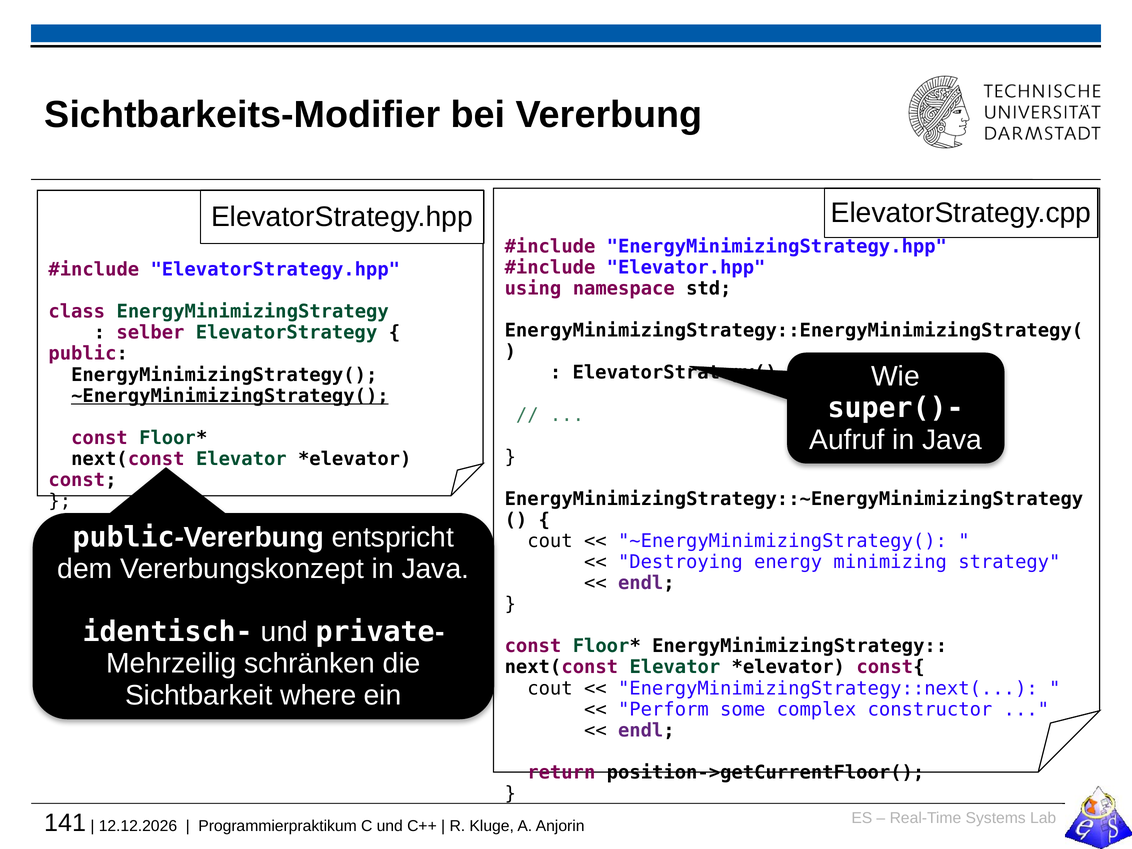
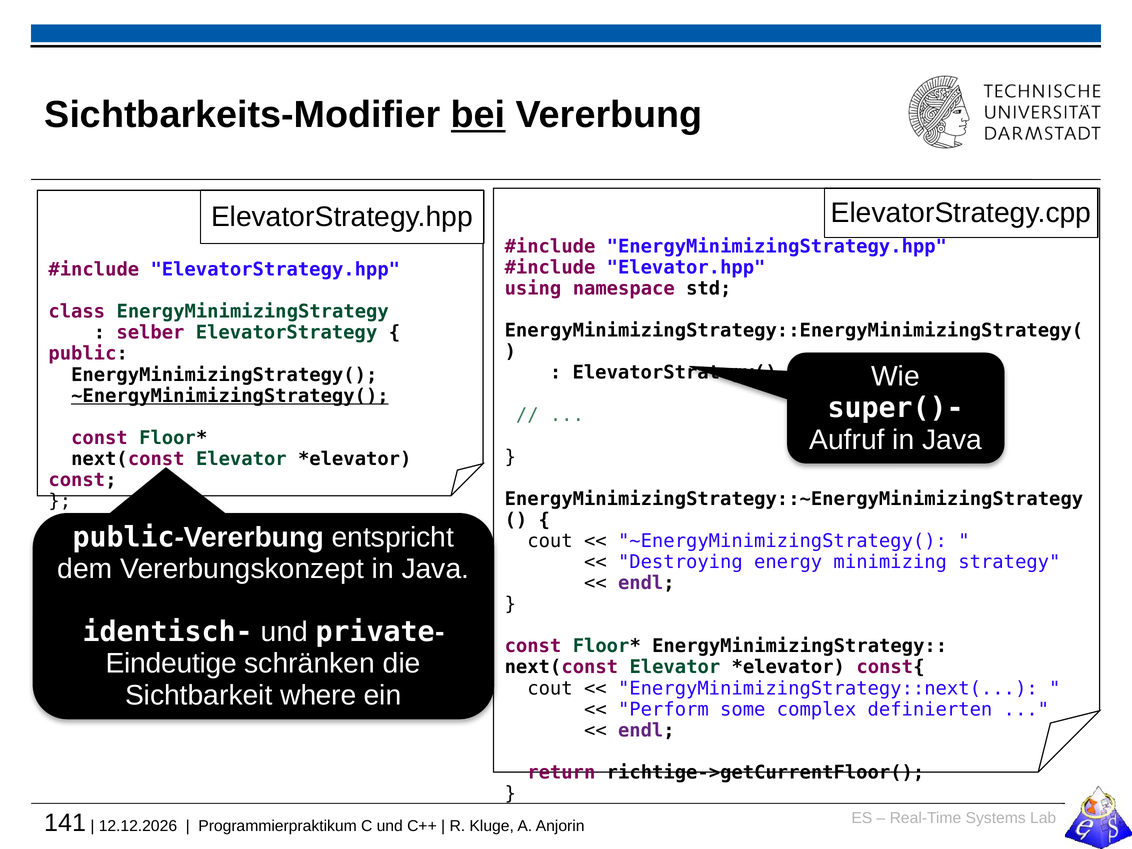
bei underline: none -> present
Mehrzeilig: Mehrzeilig -> Eindeutige
constructor: constructor -> definierten
position->getCurrentFloor(: position->getCurrentFloor( -> richtige->getCurrentFloor(
